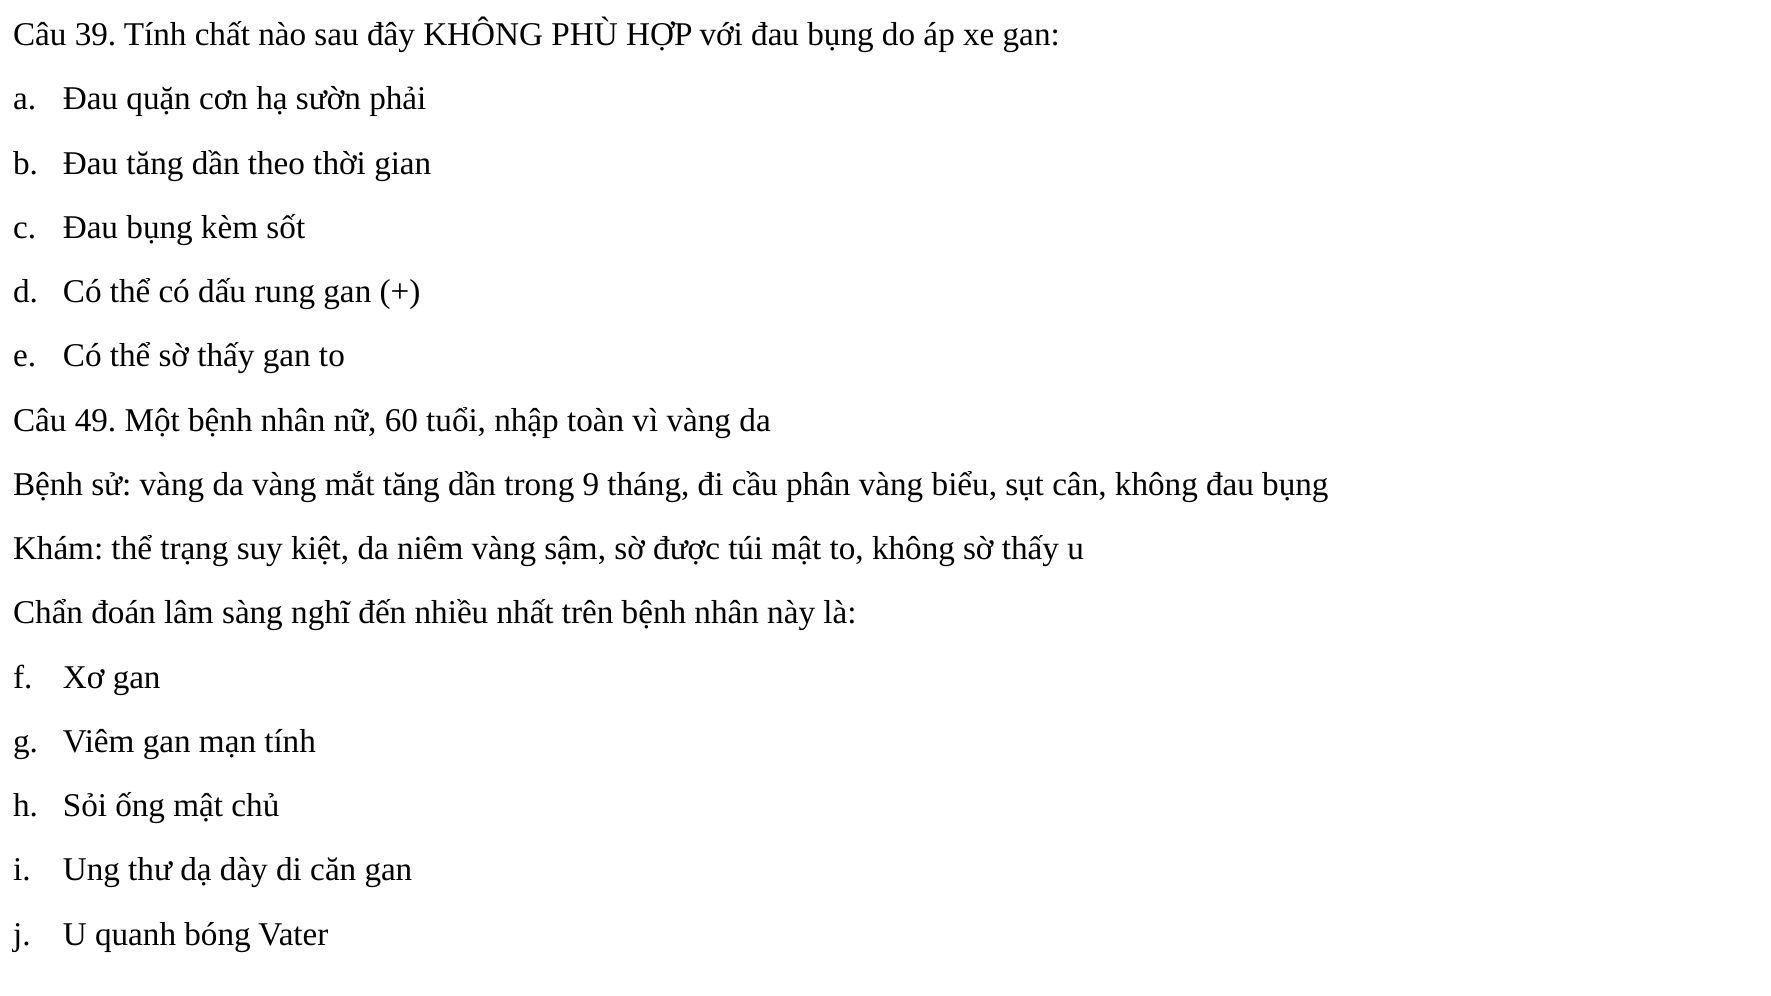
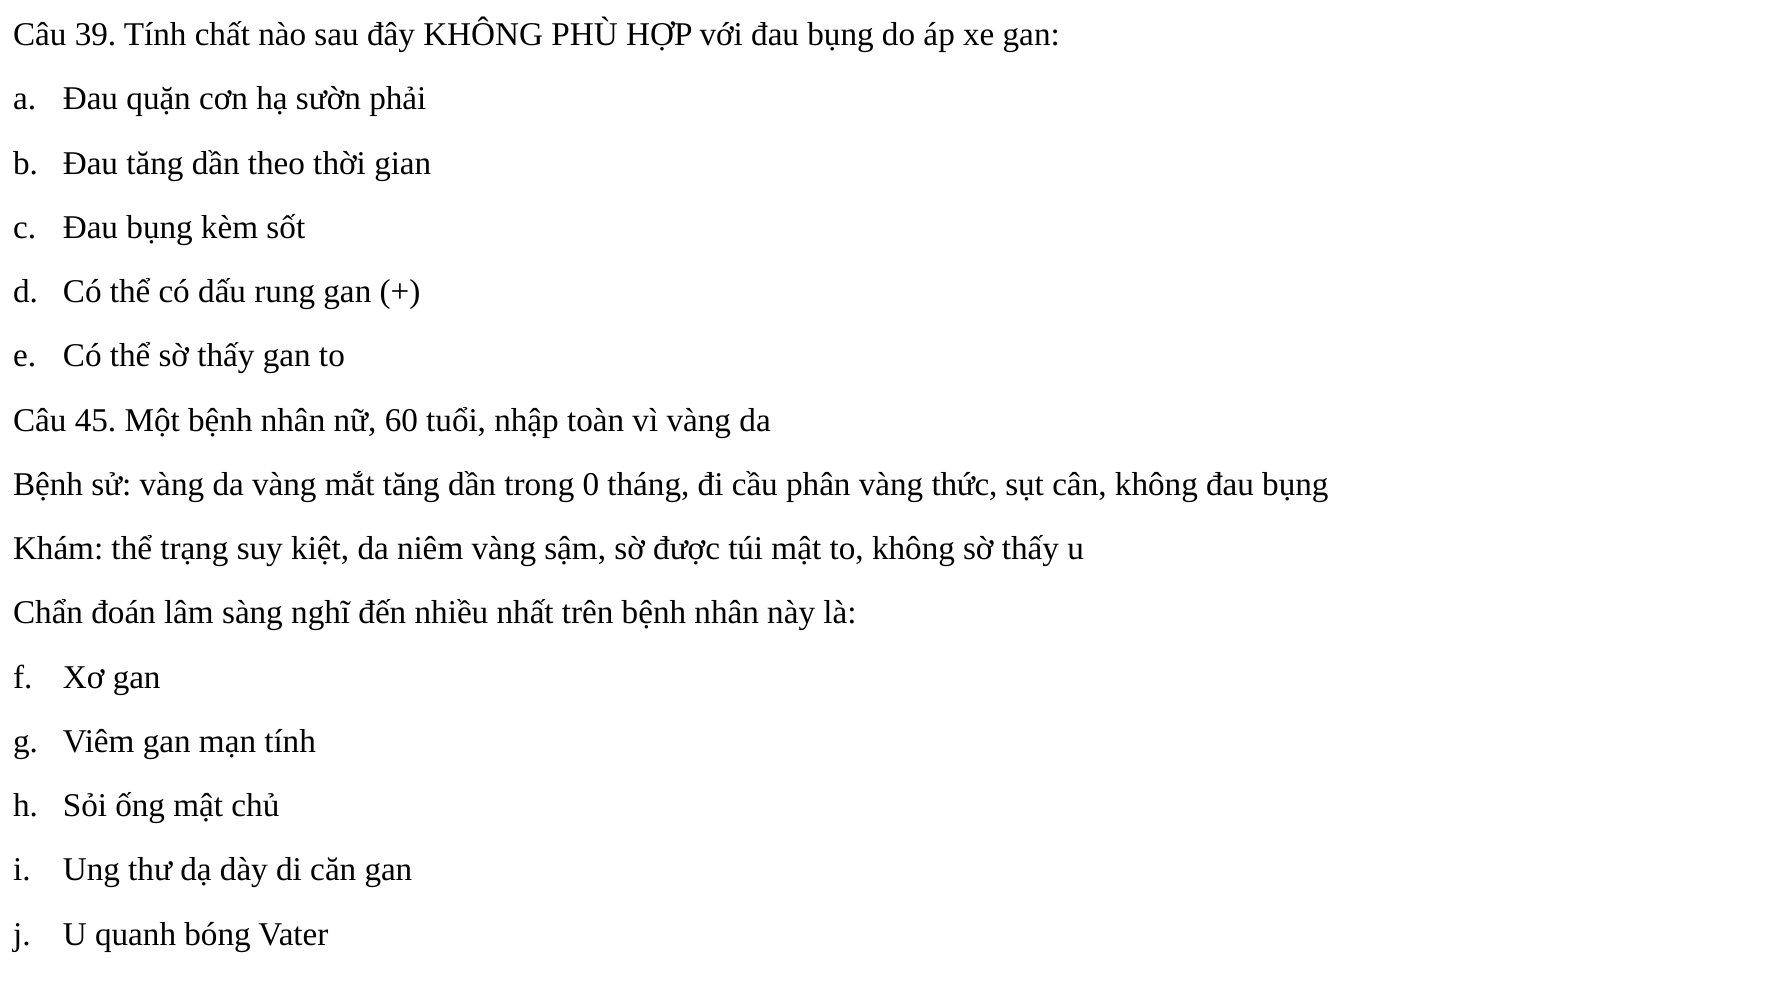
49: 49 -> 45
9: 9 -> 0
biểu: biểu -> thức
